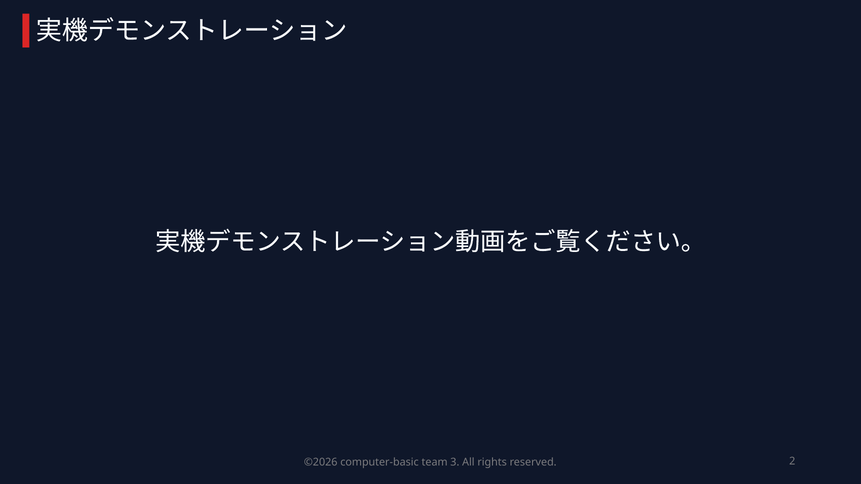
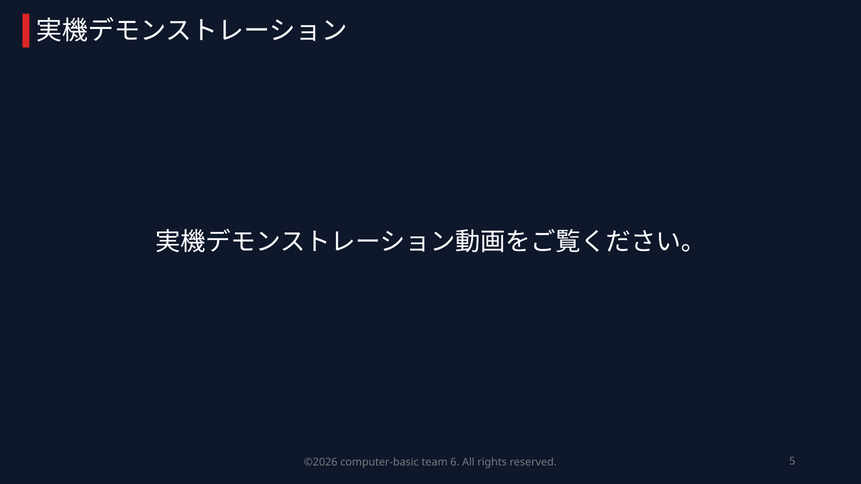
3: 3 -> 6
2: 2 -> 5
